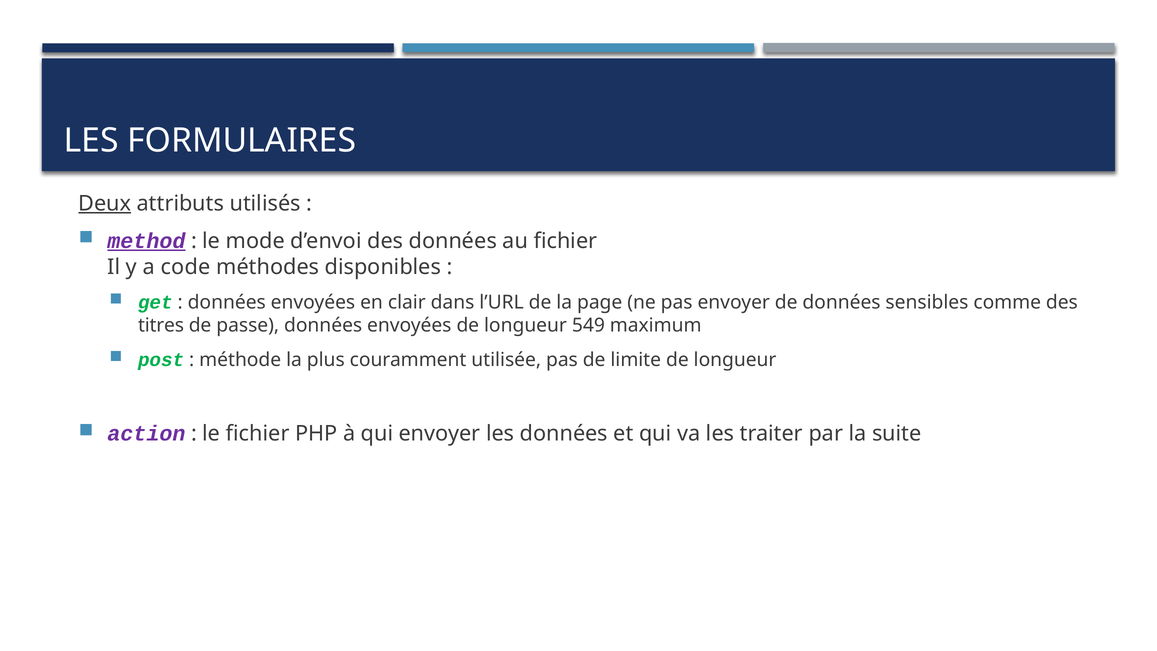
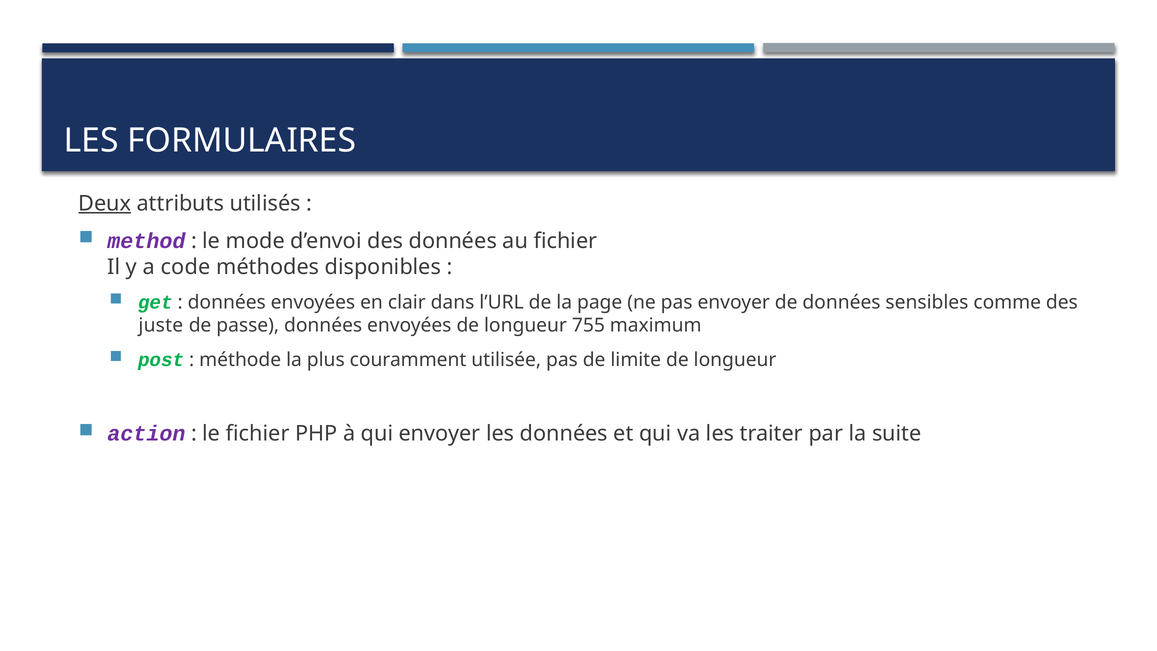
method underline: present -> none
titres: titres -> juste
549: 549 -> 755
